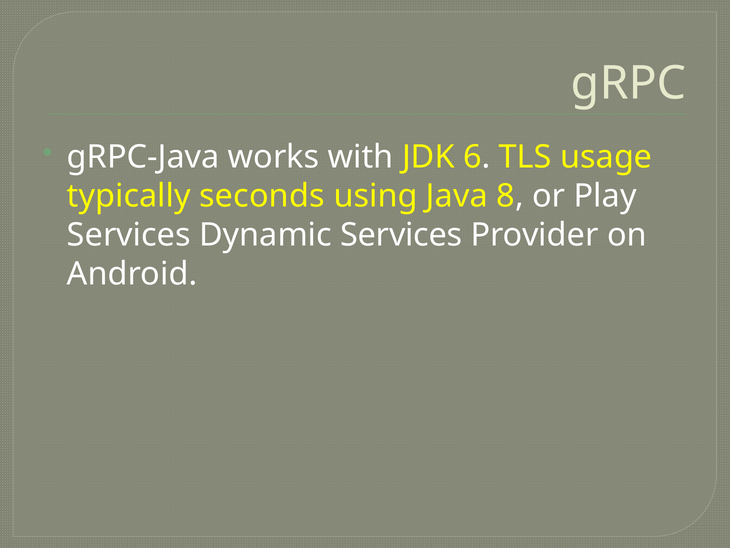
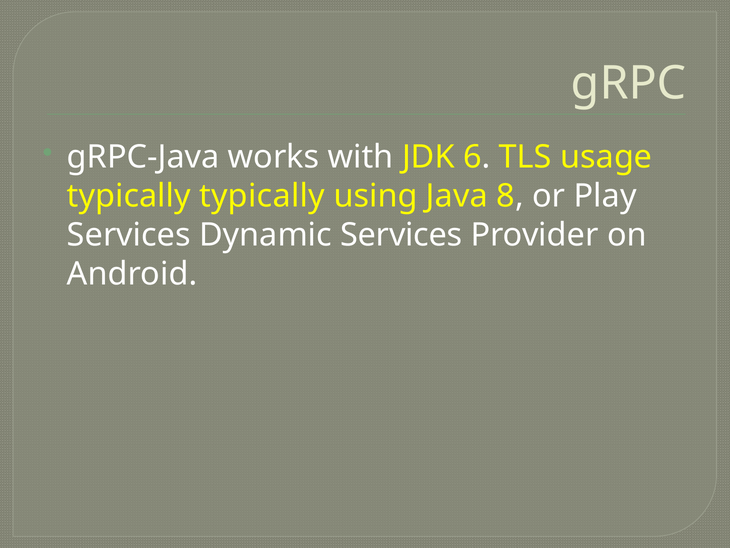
typically seconds: seconds -> typically
